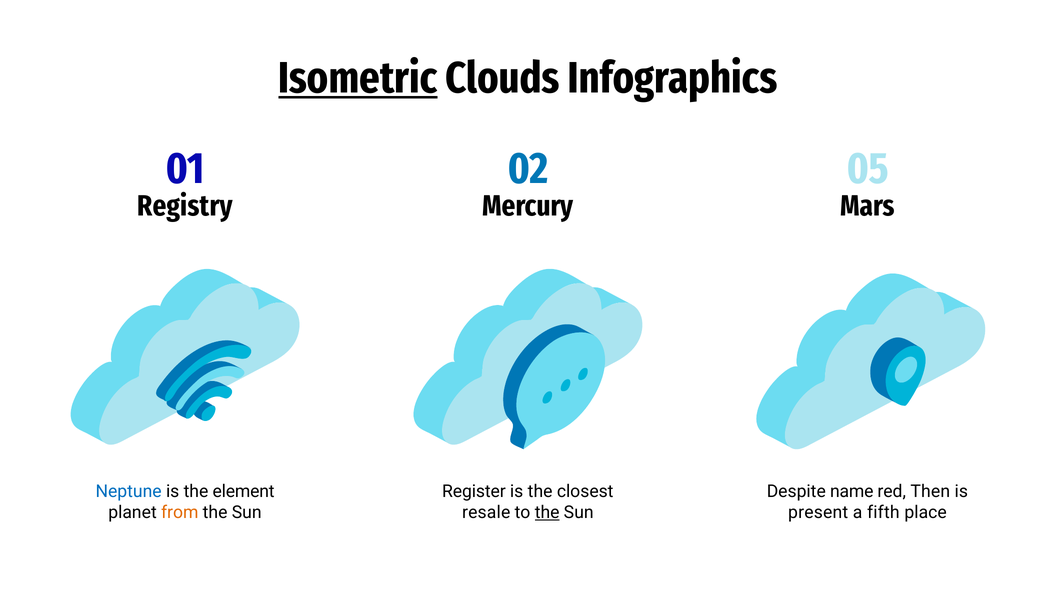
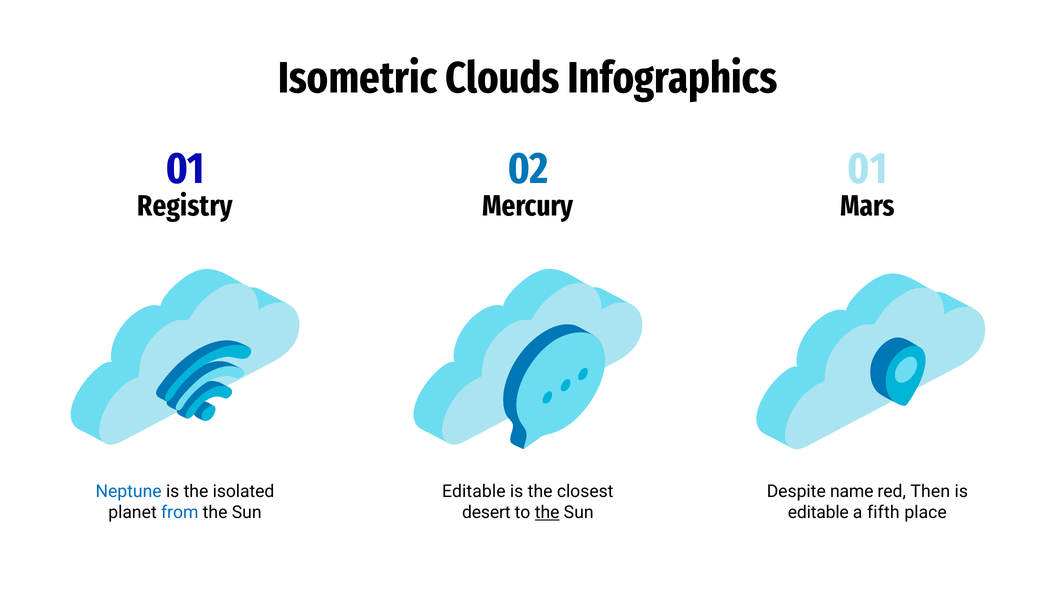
Isometric underline: present -> none
01 05: 05 -> 01
element: element -> isolated
Register at (474, 491): Register -> Editable
from colour: orange -> blue
resale: resale -> desert
present at (818, 512): present -> editable
